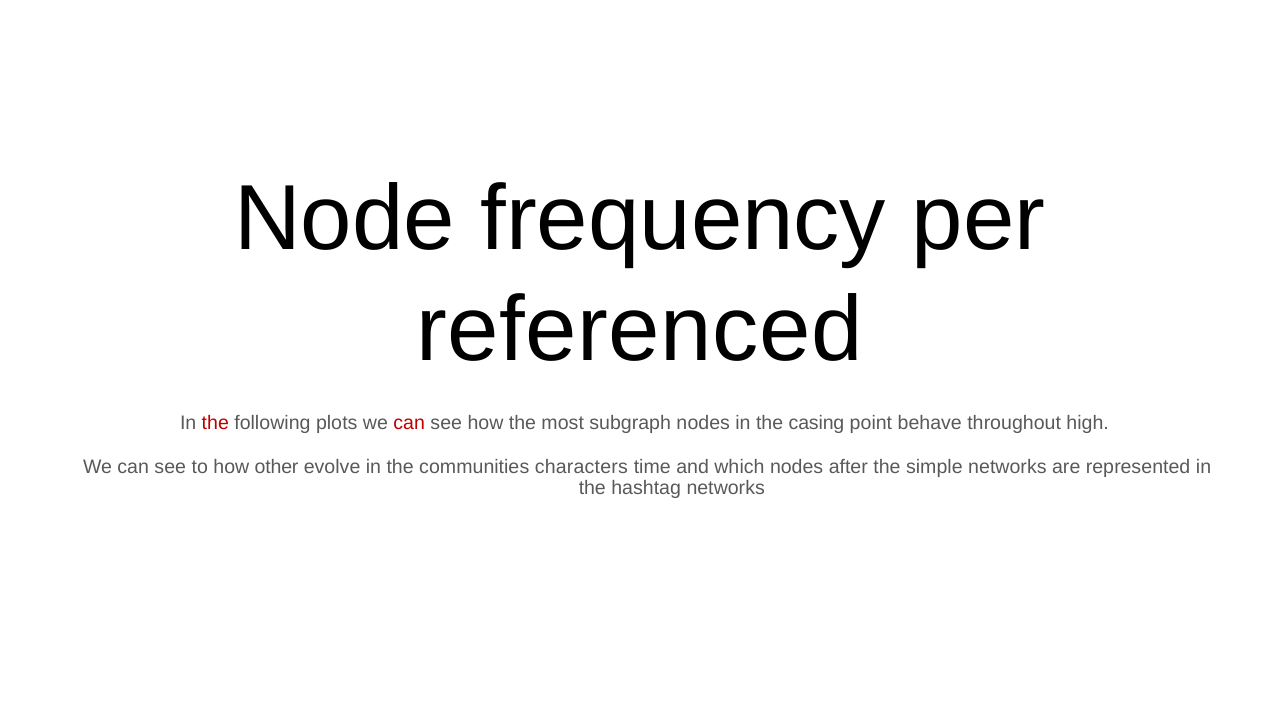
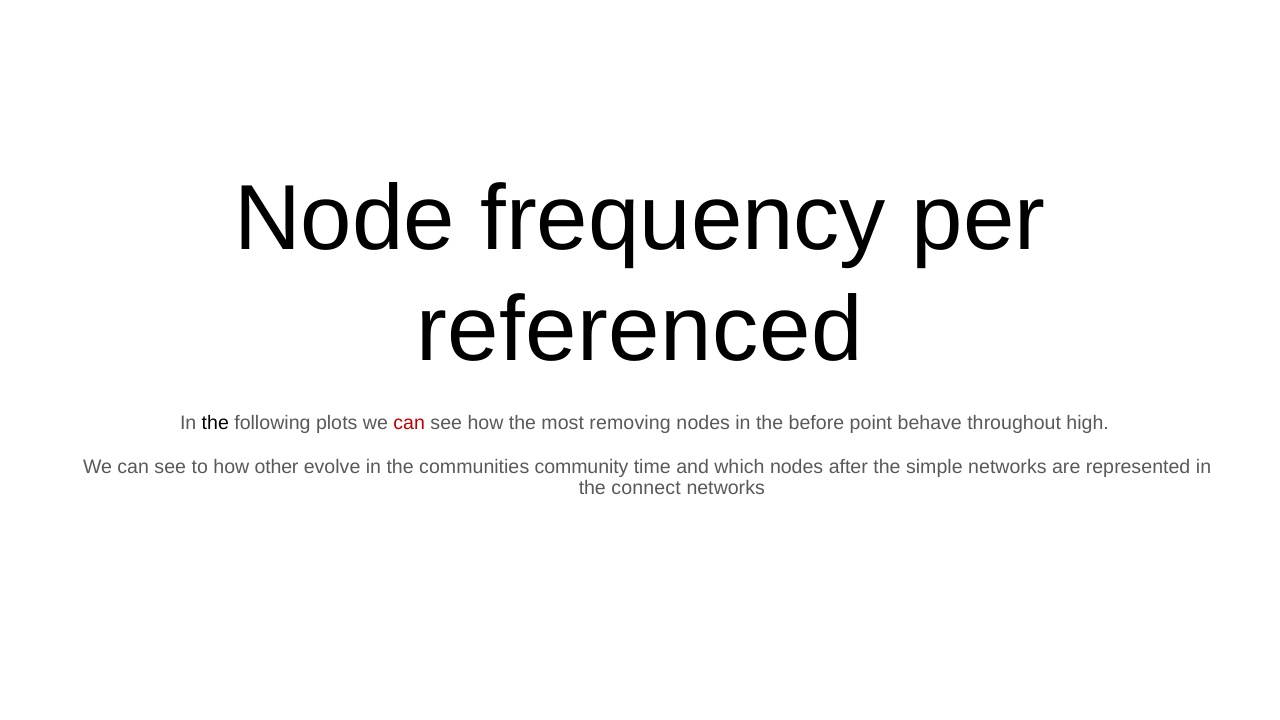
the at (215, 423) colour: red -> black
subgraph: subgraph -> removing
casing: casing -> before
characters: characters -> community
hashtag: hashtag -> connect
